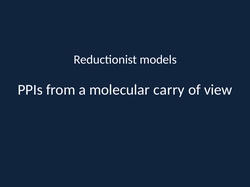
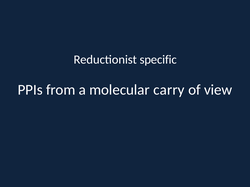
models: models -> specific
